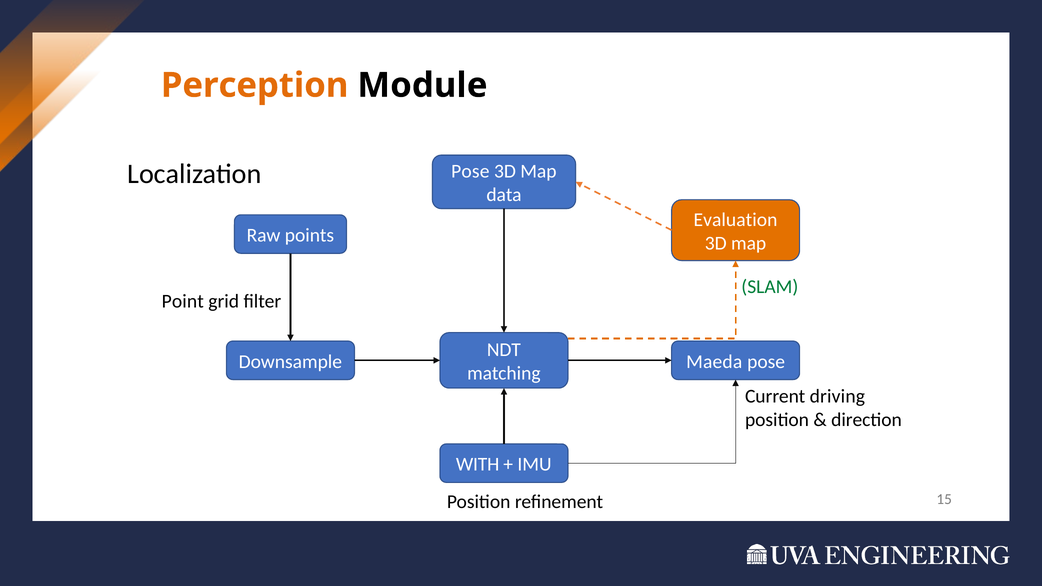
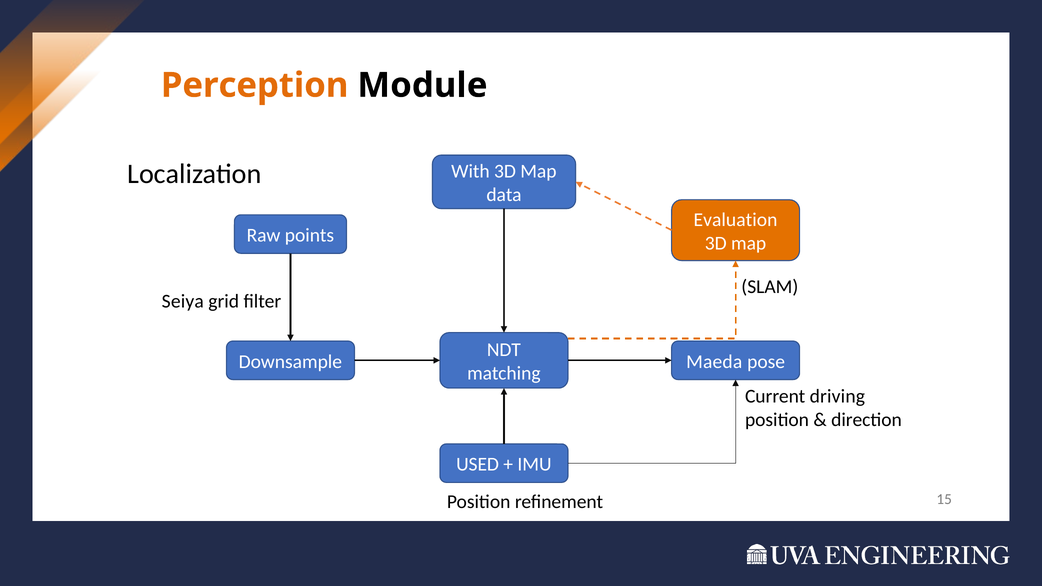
Pose at (470, 172): Pose -> With
SLAM colour: green -> black
Point: Point -> Seiya
WITH: WITH -> USED
